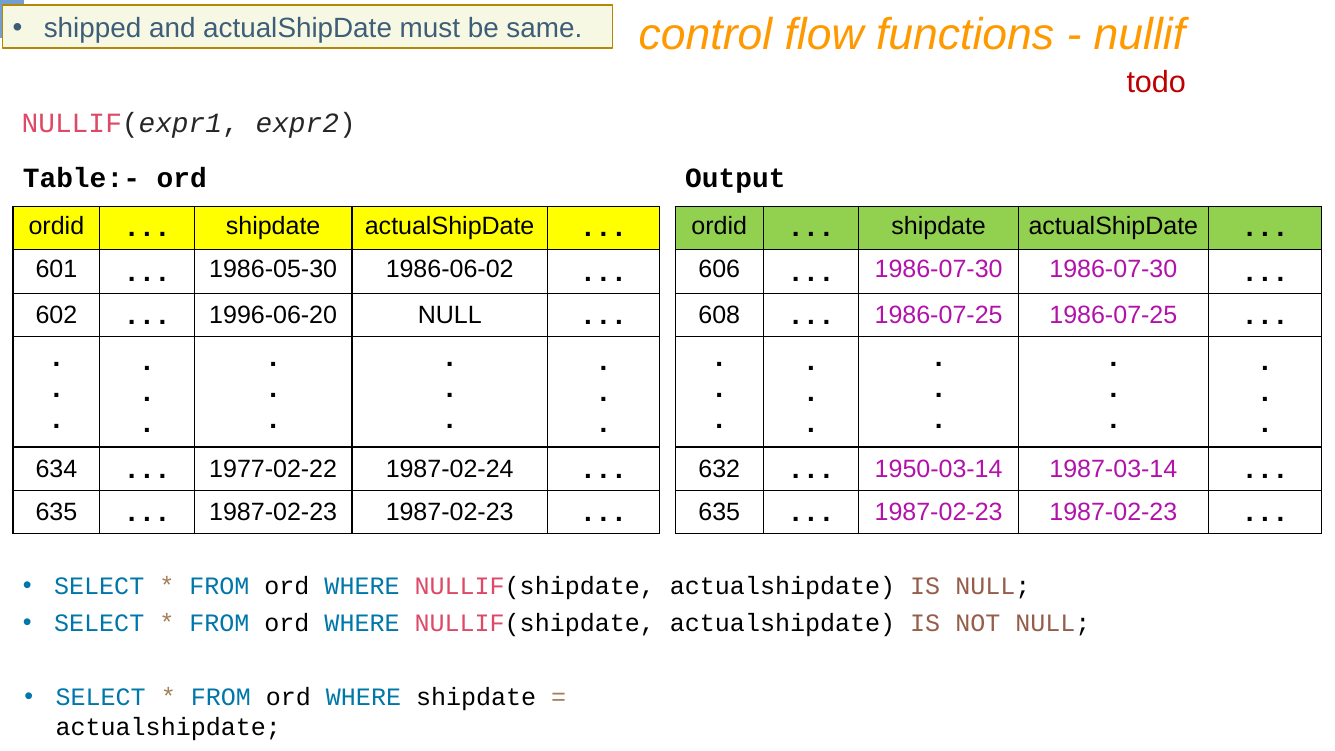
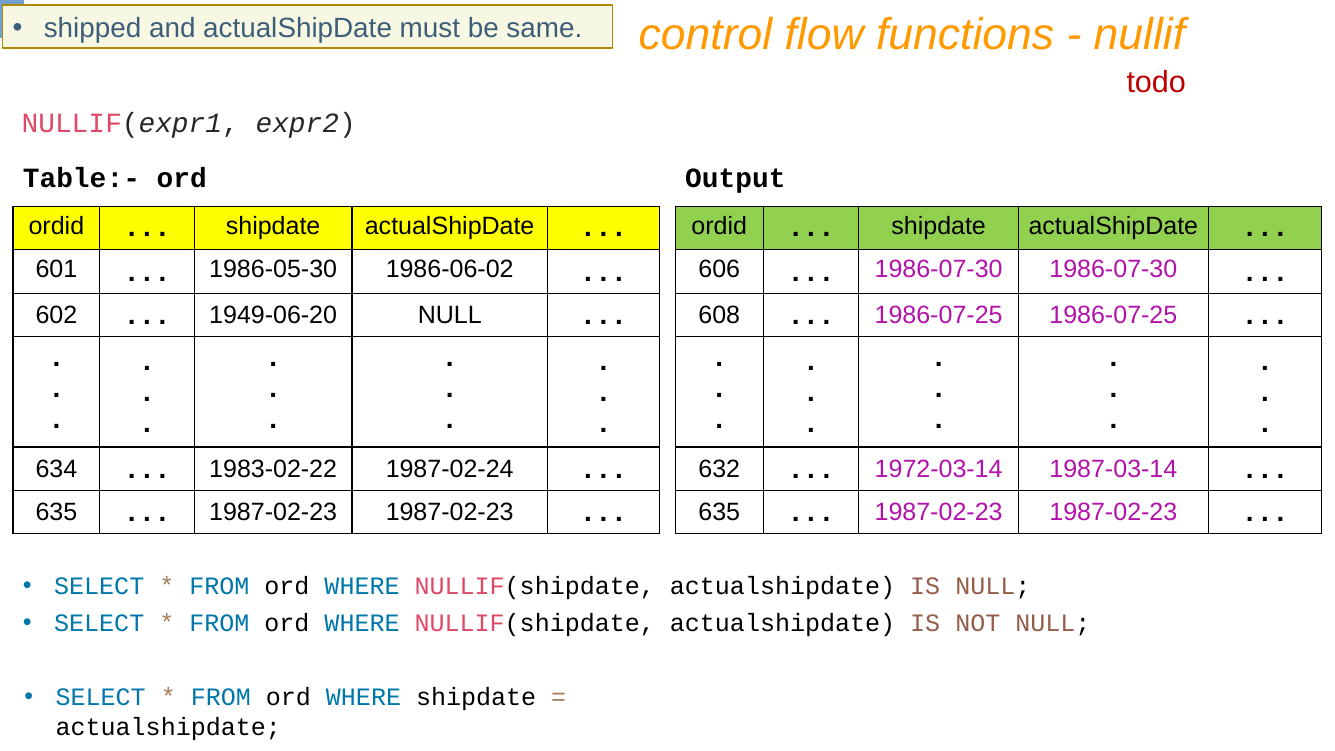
1996-06-20: 1996-06-20 -> 1949-06-20
1977-02-22: 1977-02-22 -> 1983-02-22
1950-03-14: 1950-03-14 -> 1972-03-14
